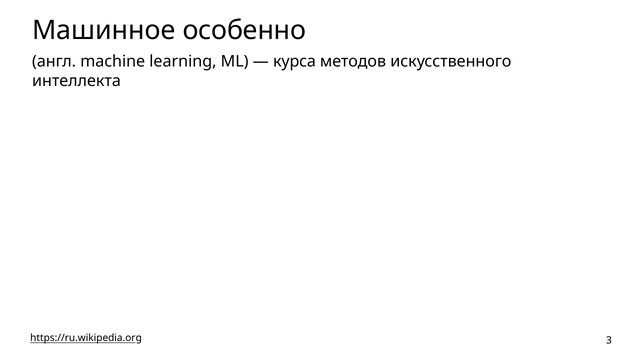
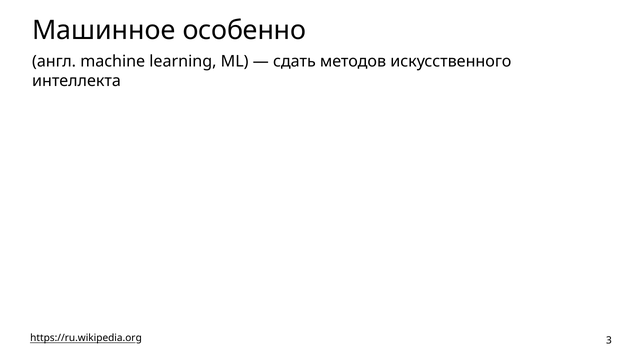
курса: курса -> сдать
